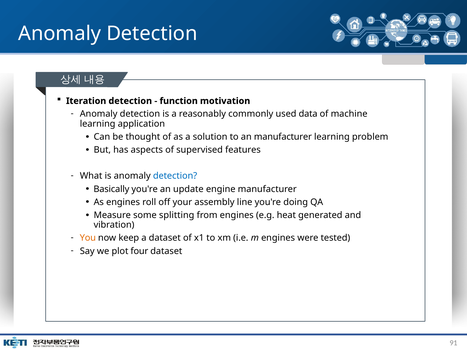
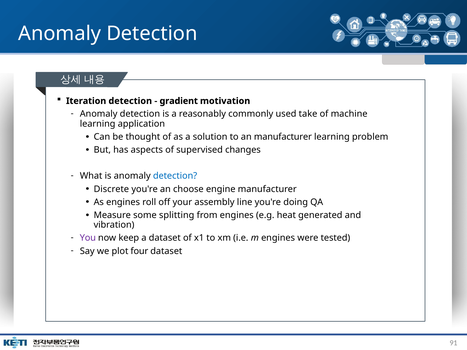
function: function -> gradient
data: data -> take
features: features -> changes
Basically: Basically -> Discrete
update: update -> choose
You colour: orange -> purple
